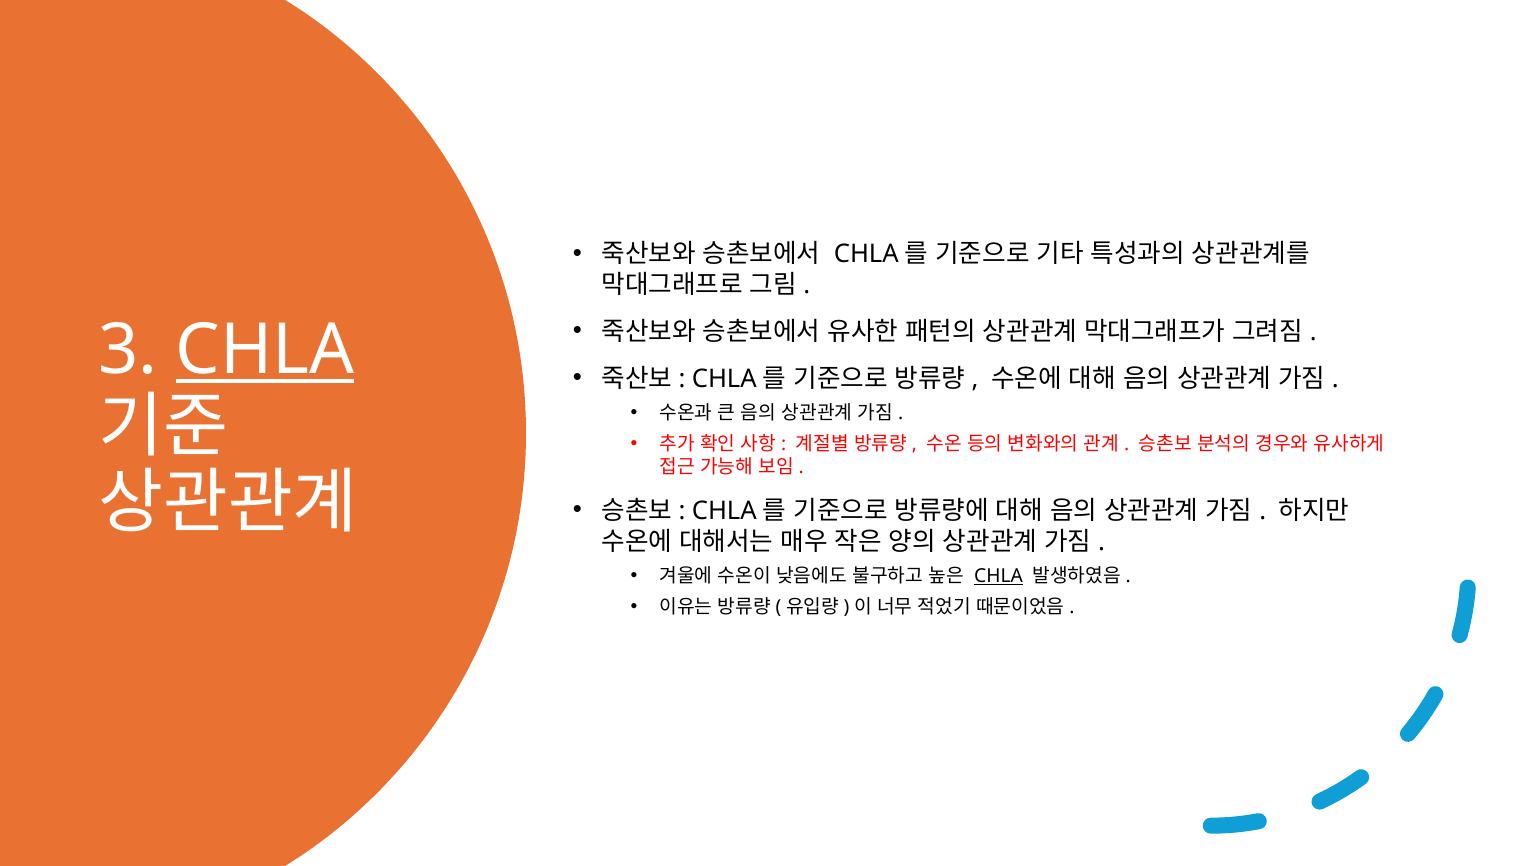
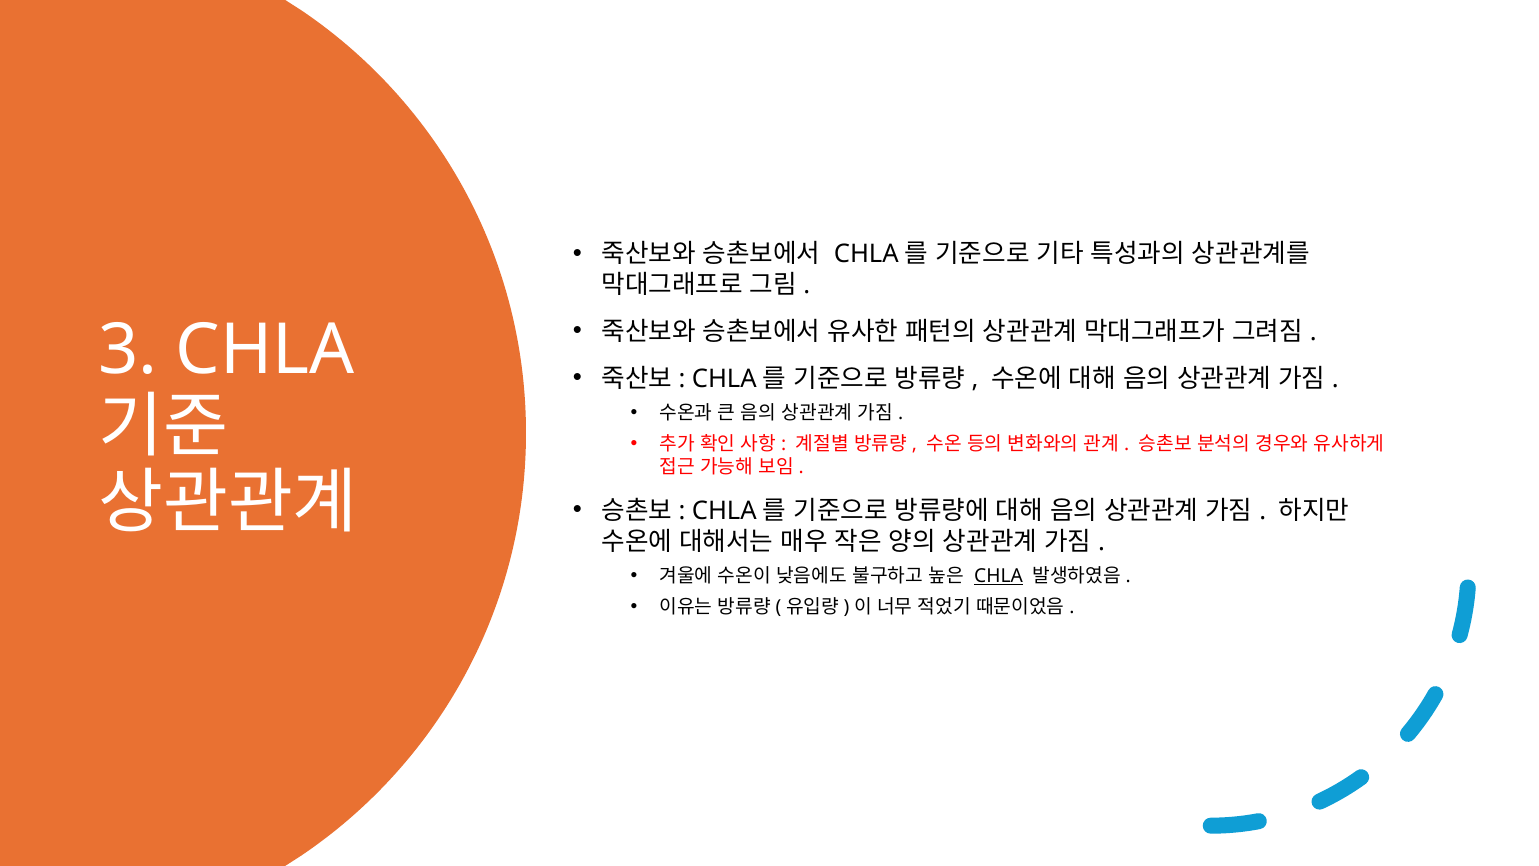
CHLA at (265, 350) underline: present -> none
